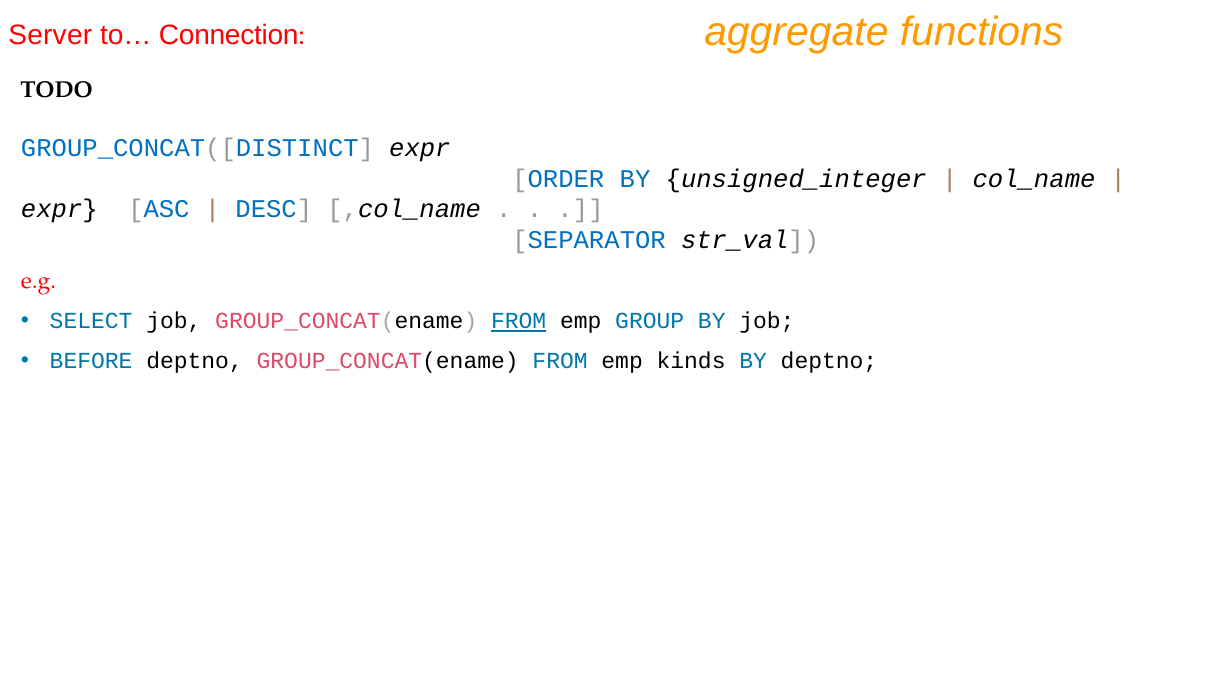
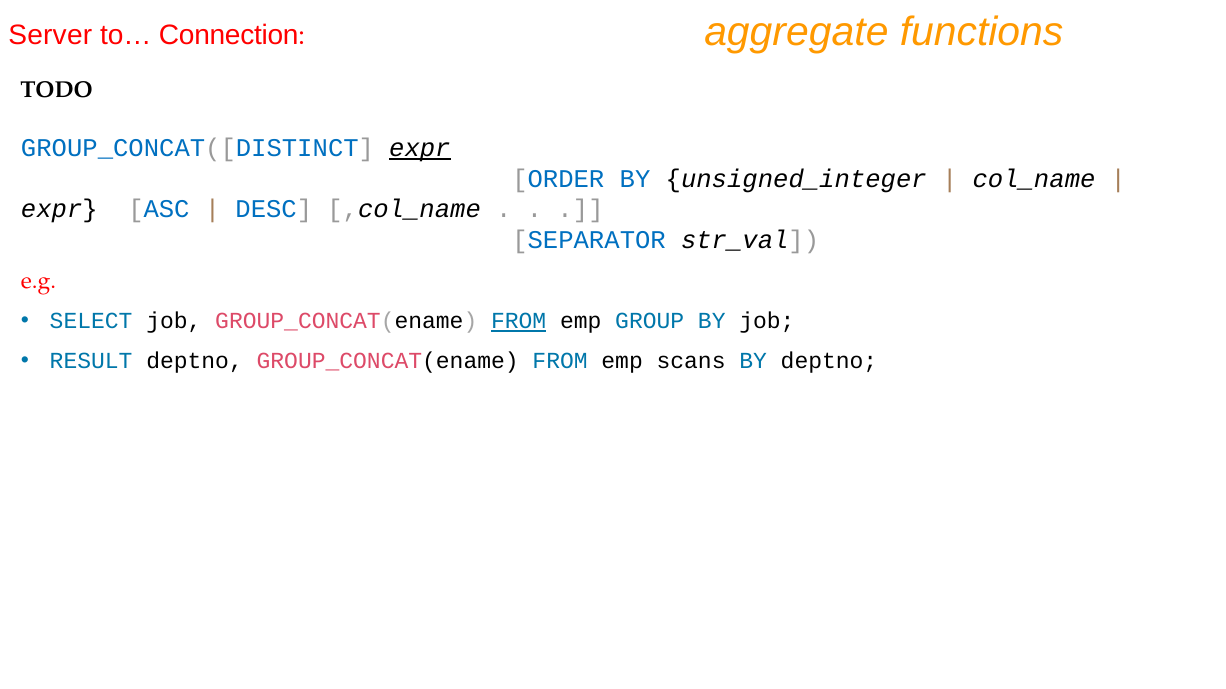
expr at (420, 148) underline: none -> present
BEFORE: BEFORE -> RESULT
kinds: kinds -> scans
